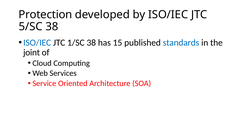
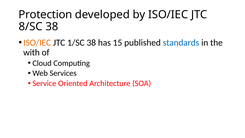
5/SC: 5/SC -> 8/SC
ISO/IEC at (37, 43) colour: blue -> orange
joint: joint -> with
